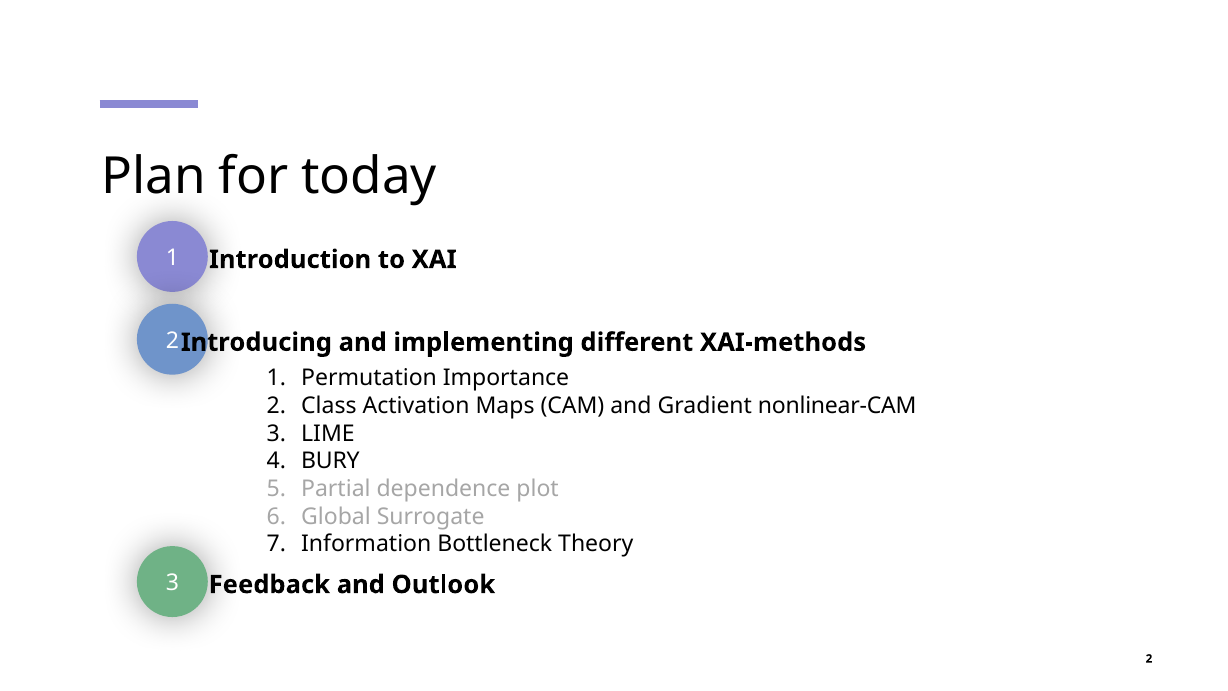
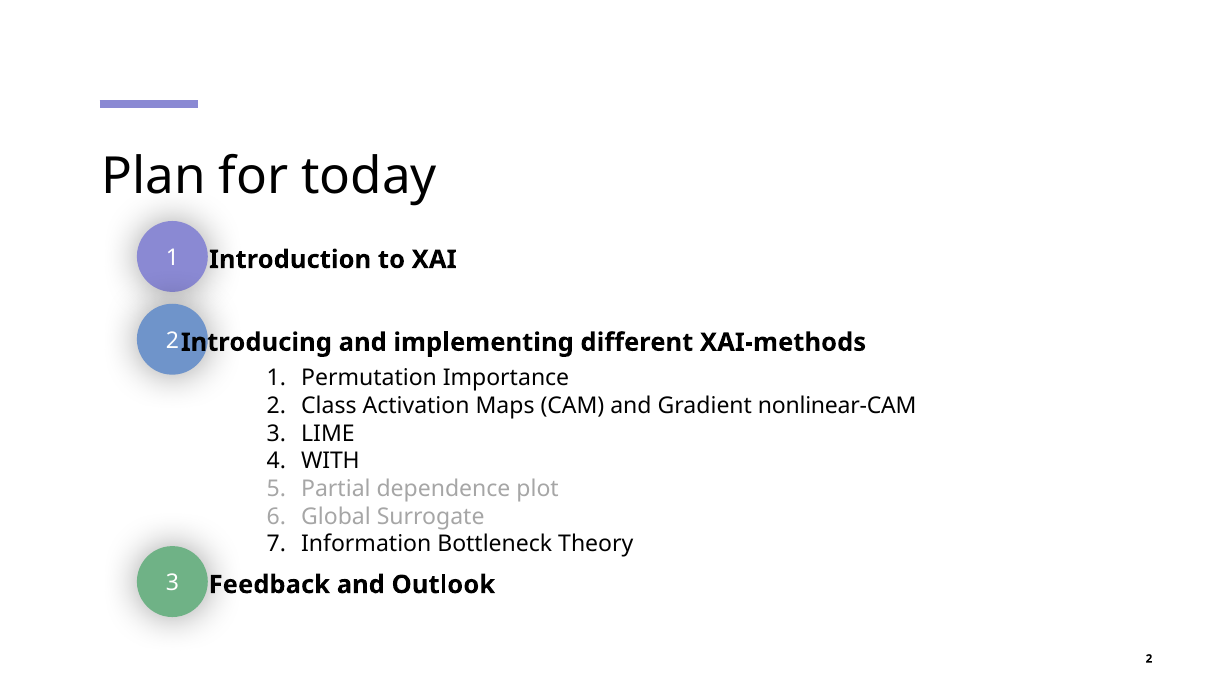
BURY: BURY -> WITH
